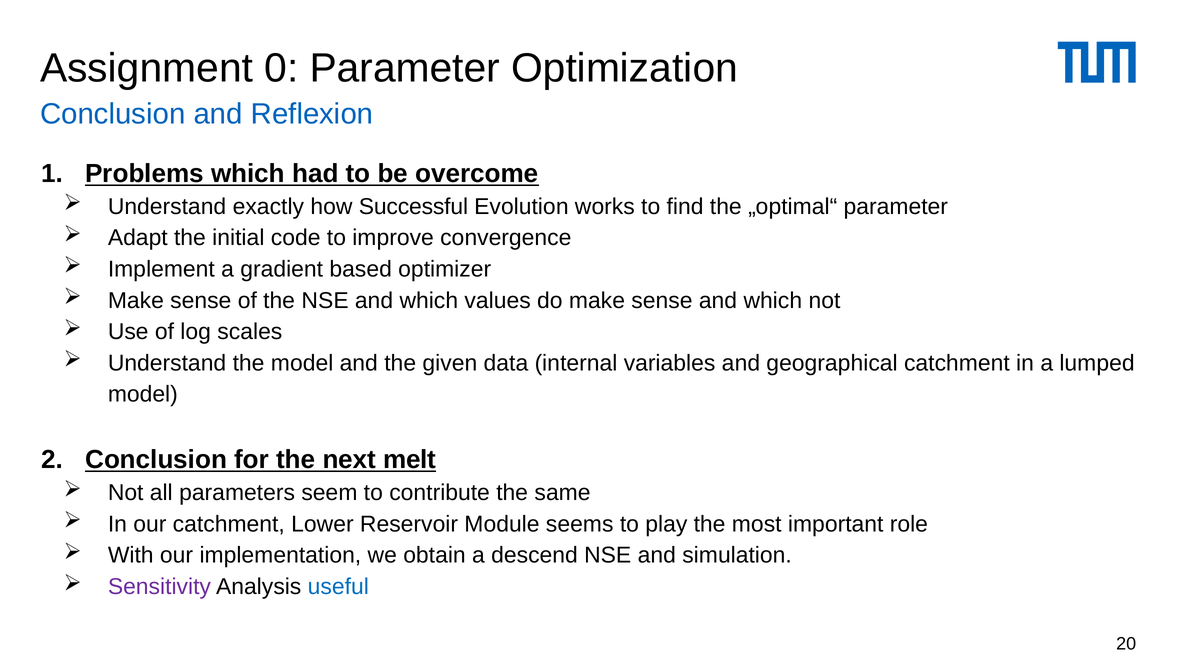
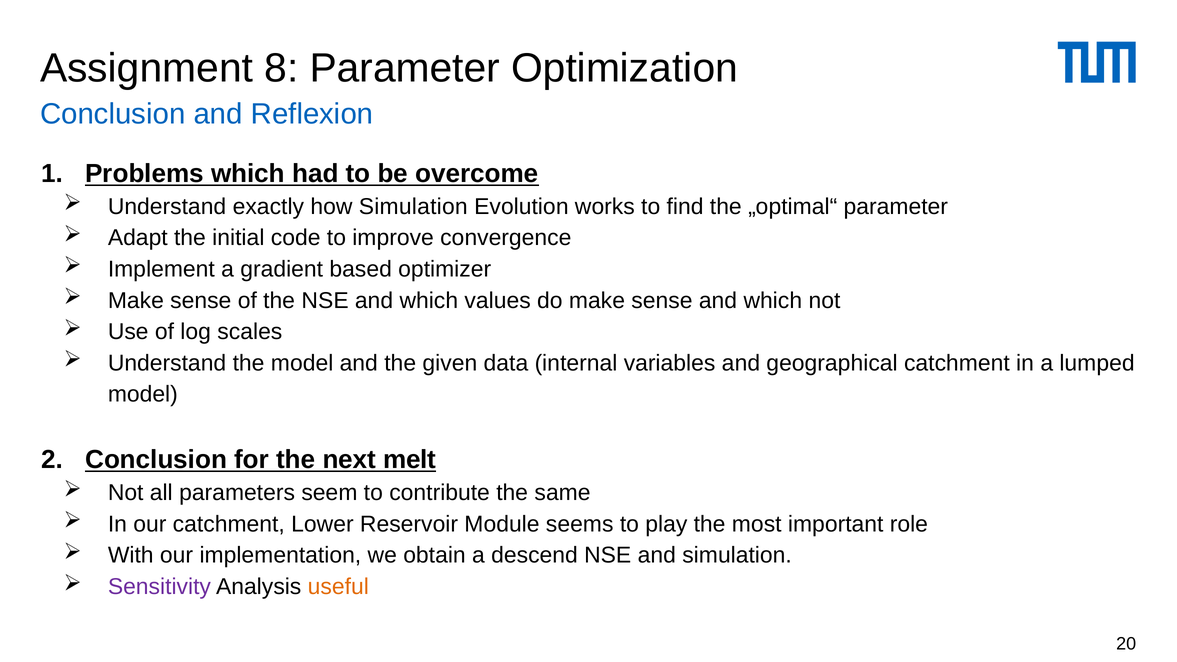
0: 0 -> 8
how Successful: Successful -> Simulation
useful colour: blue -> orange
